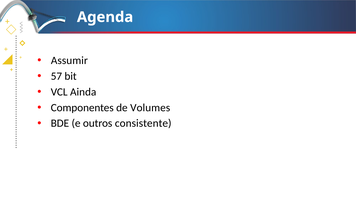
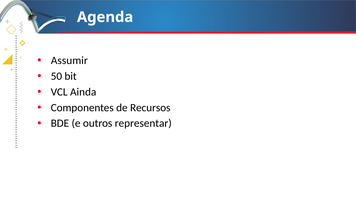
57: 57 -> 50
Volumes: Volumes -> Recursos
consistente: consistente -> representar
